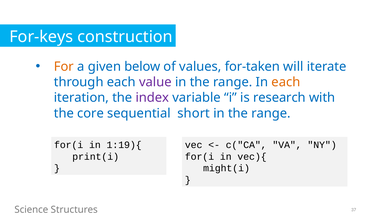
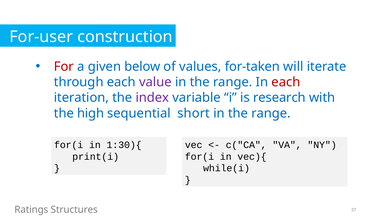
For-keys: For-keys -> For-user
For colour: orange -> red
each at (286, 82) colour: orange -> red
core: core -> high
1:19){: 1:19){ -> 1:30){
might(i: might(i -> while(i
Science: Science -> Ratings
